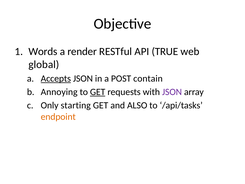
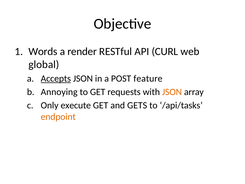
TRUE: TRUE -> CURL
contain: contain -> feature
GET at (98, 92) underline: present -> none
JSON at (172, 92) colour: purple -> orange
starting: starting -> execute
ALSO: ALSO -> GETS
